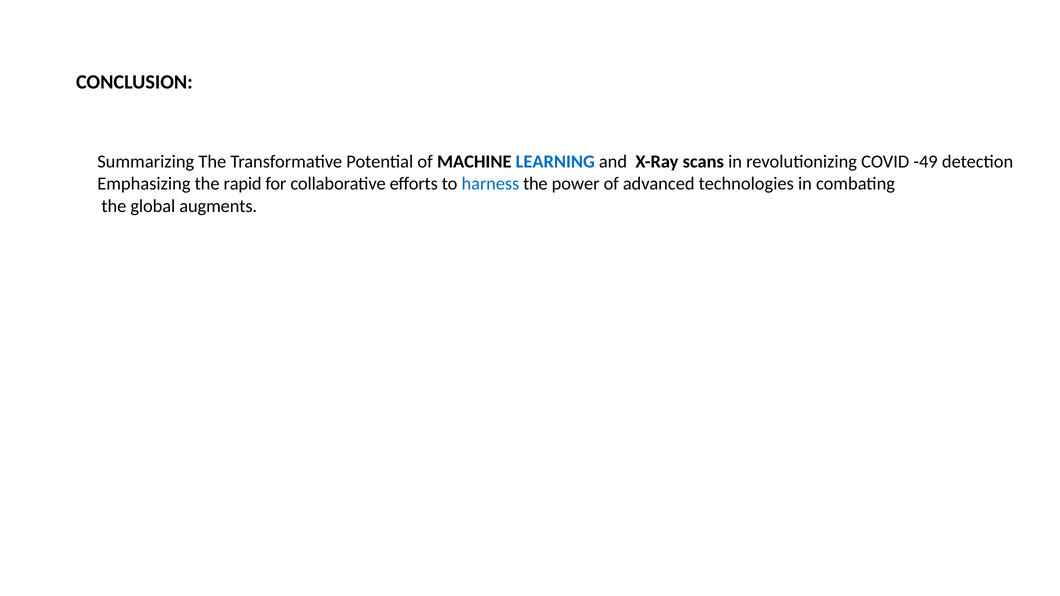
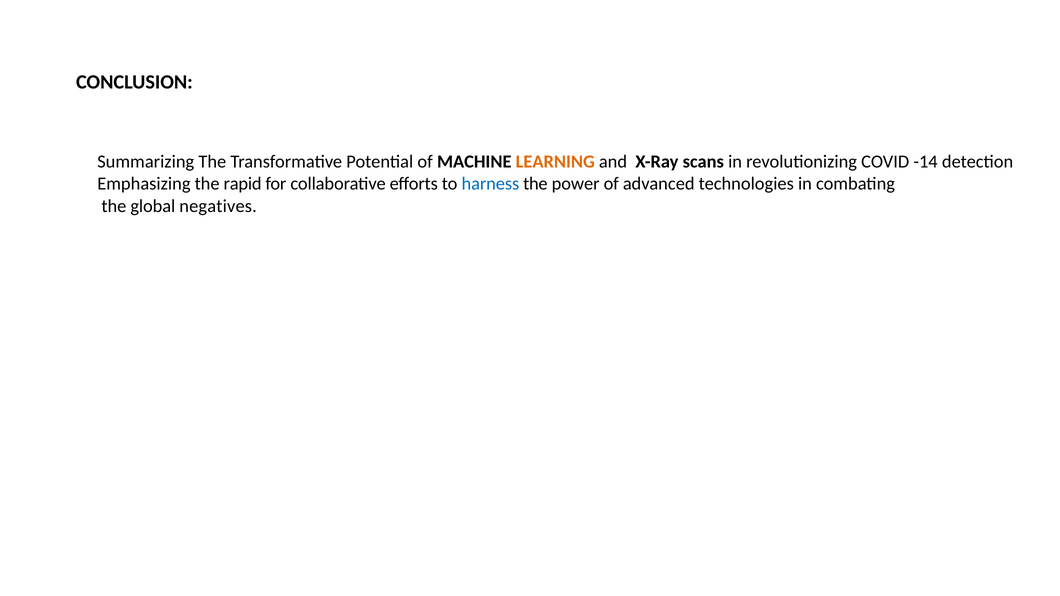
LEARNING colour: blue -> orange
-49: -49 -> -14
augments: augments -> negatives
